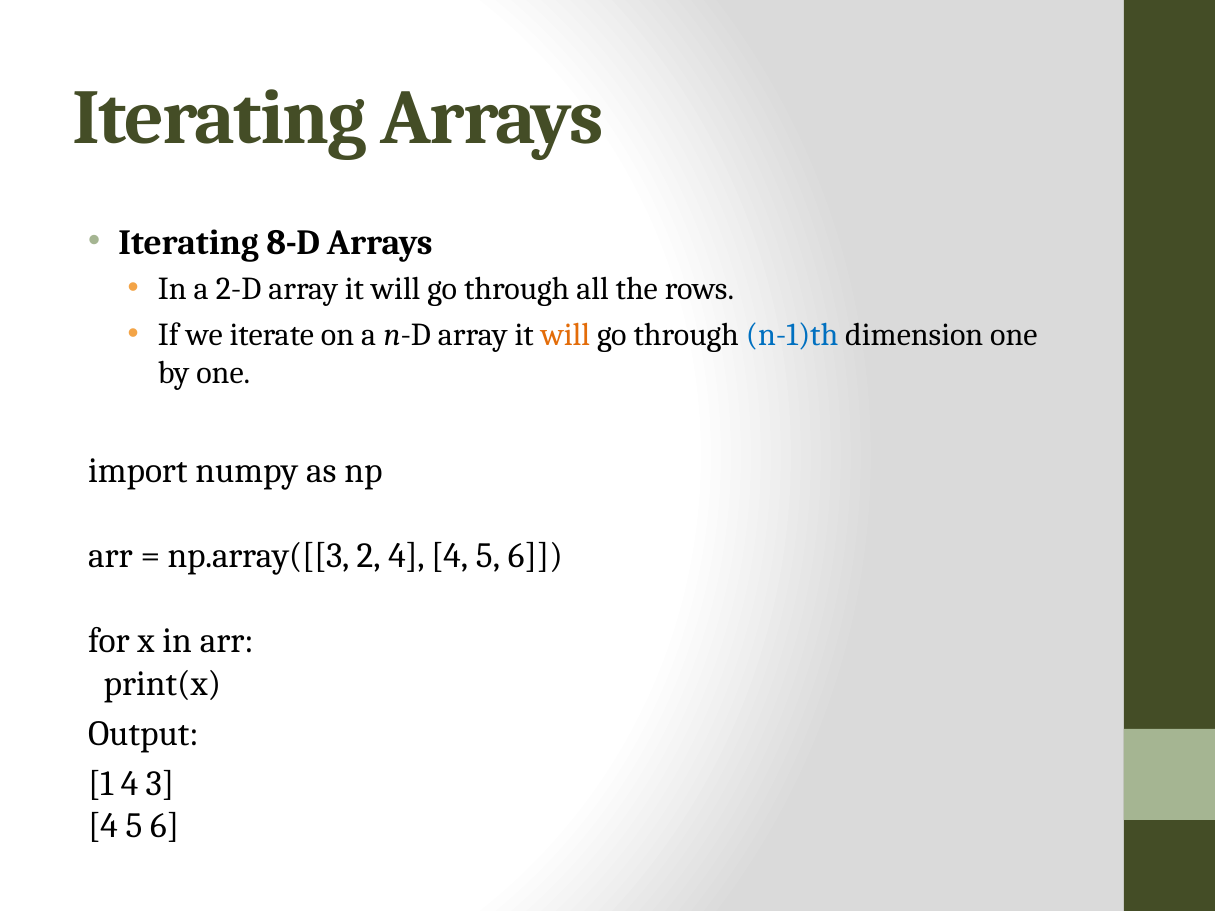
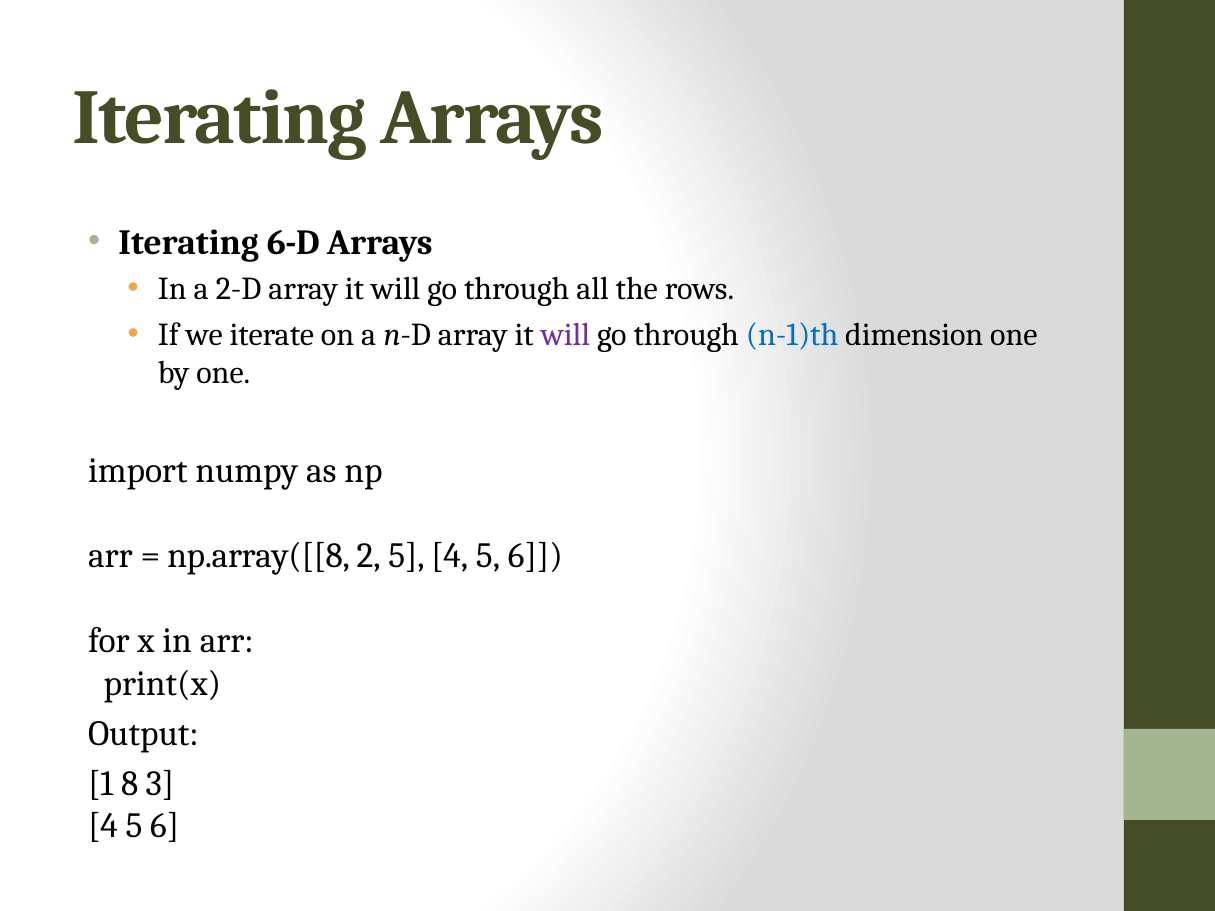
8-D: 8-D -> 6-D
will at (565, 335) colour: orange -> purple
np.array([[3: np.array([[3 -> np.array([[8
2 4: 4 -> 5
1 4: 4 -> 8
